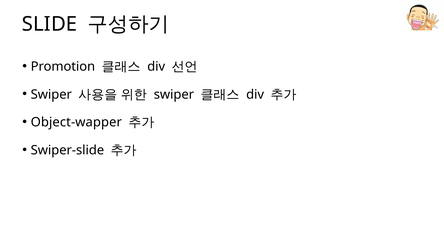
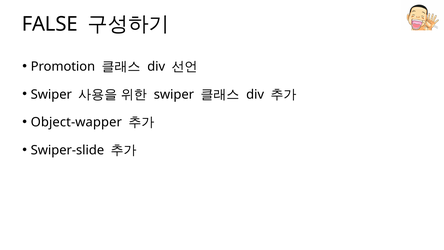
SLIDE: SLIDE -> FALSE
